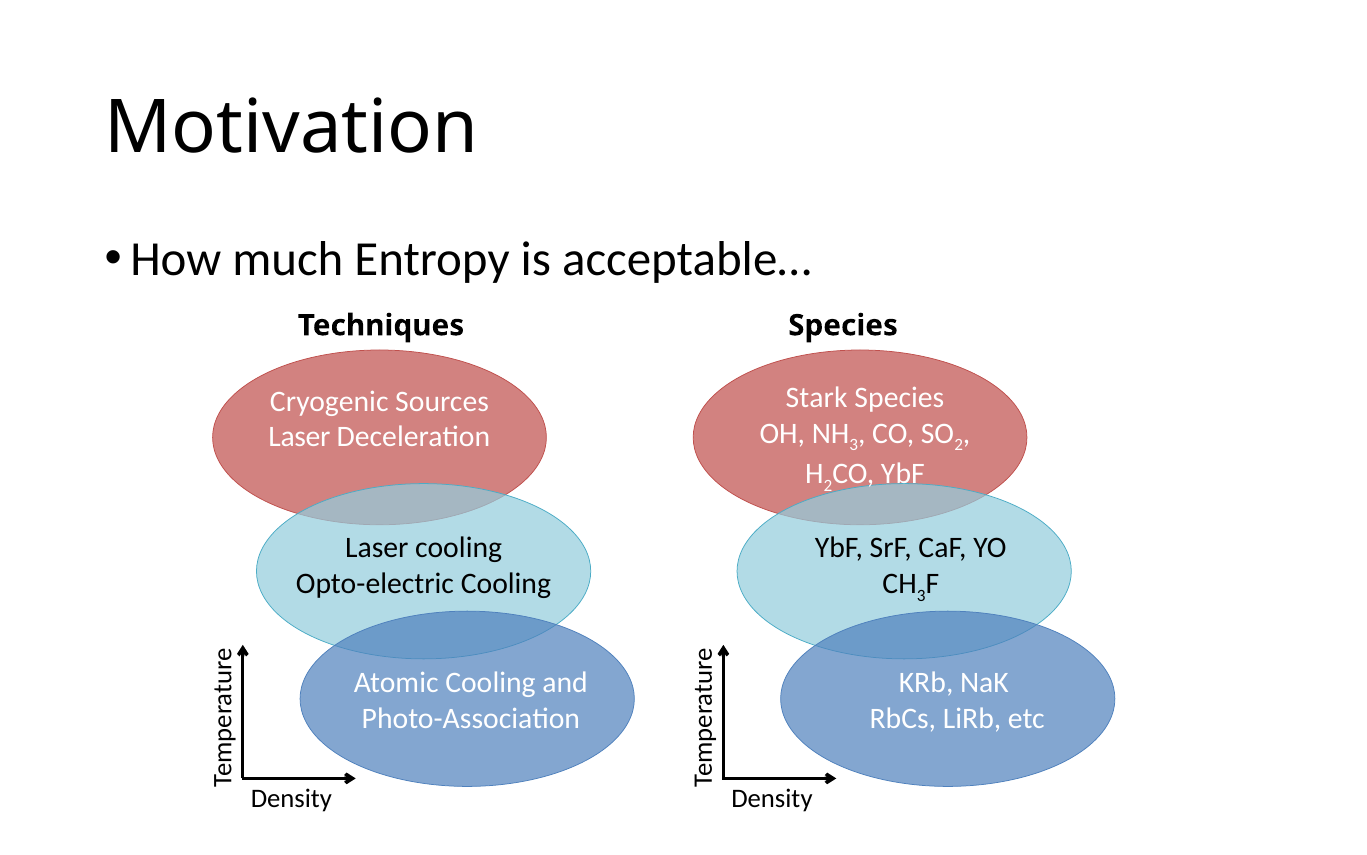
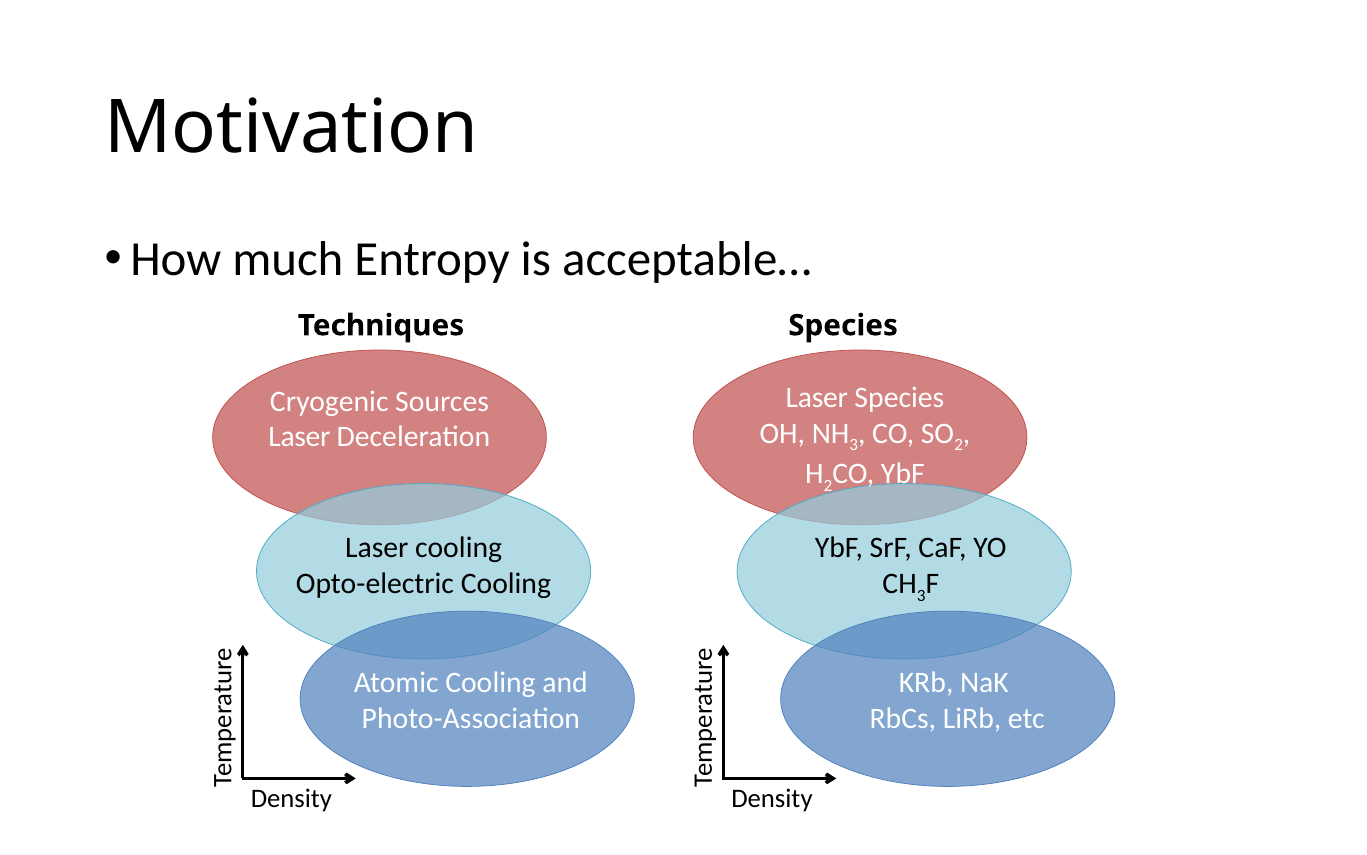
Stark at (817, 398): Stark -> Laser
